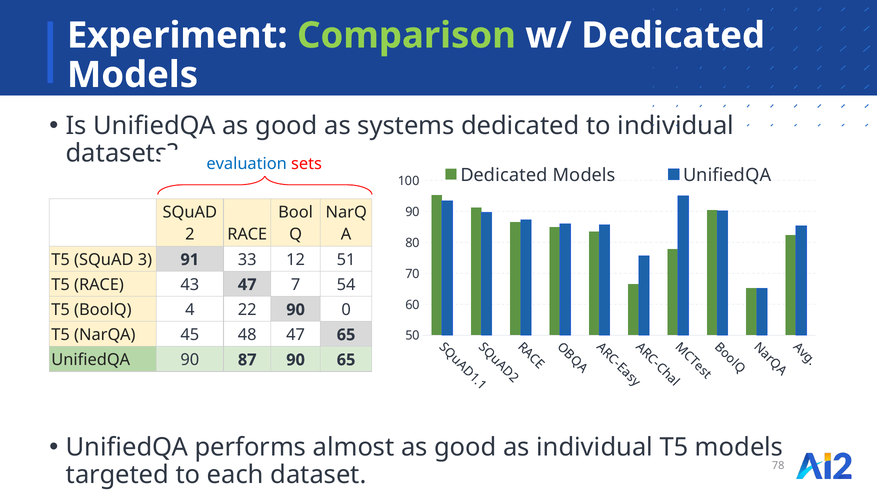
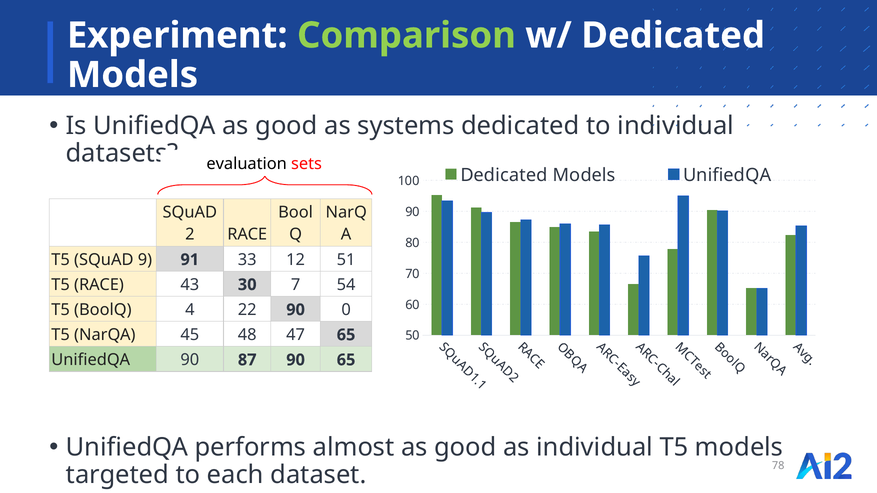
evaluation colour: blue -> black
3: 3 -> 9
43 47: 47 -> 30
